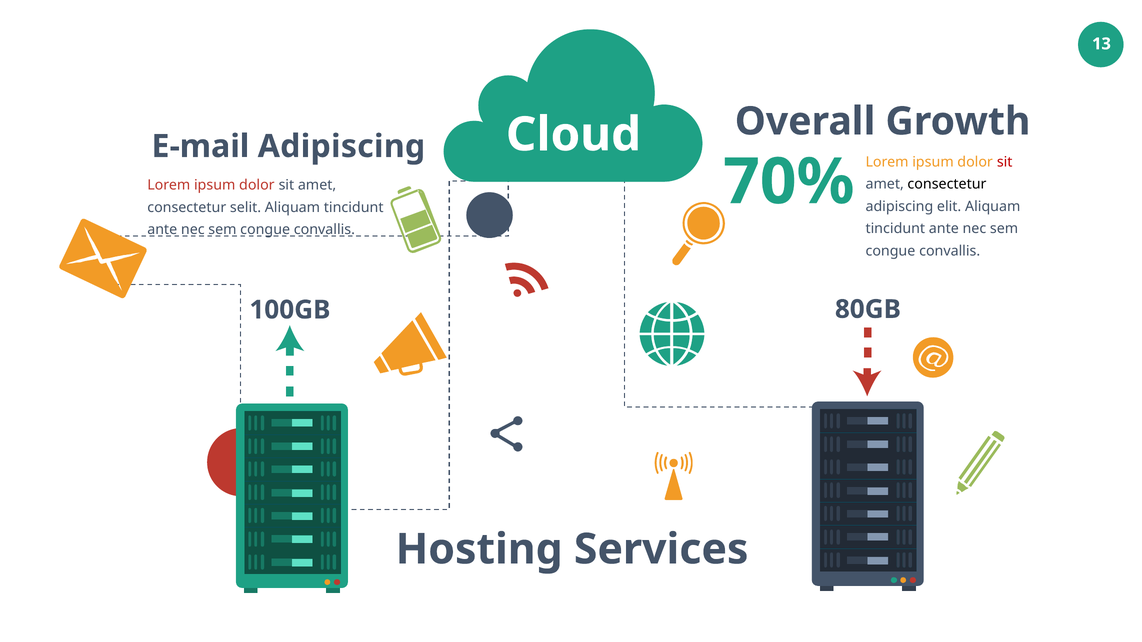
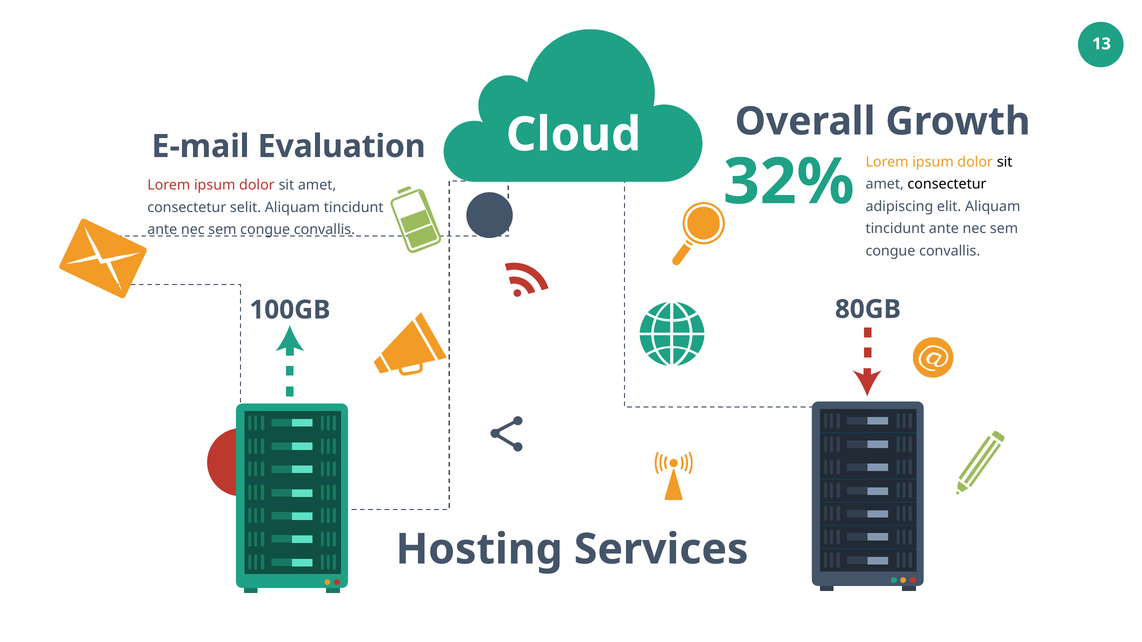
E-mail Adipiscing: Adipiscing -> Evaluation
sit at (1005, 162) colour: red -> black
70%: 70% -> 32%
